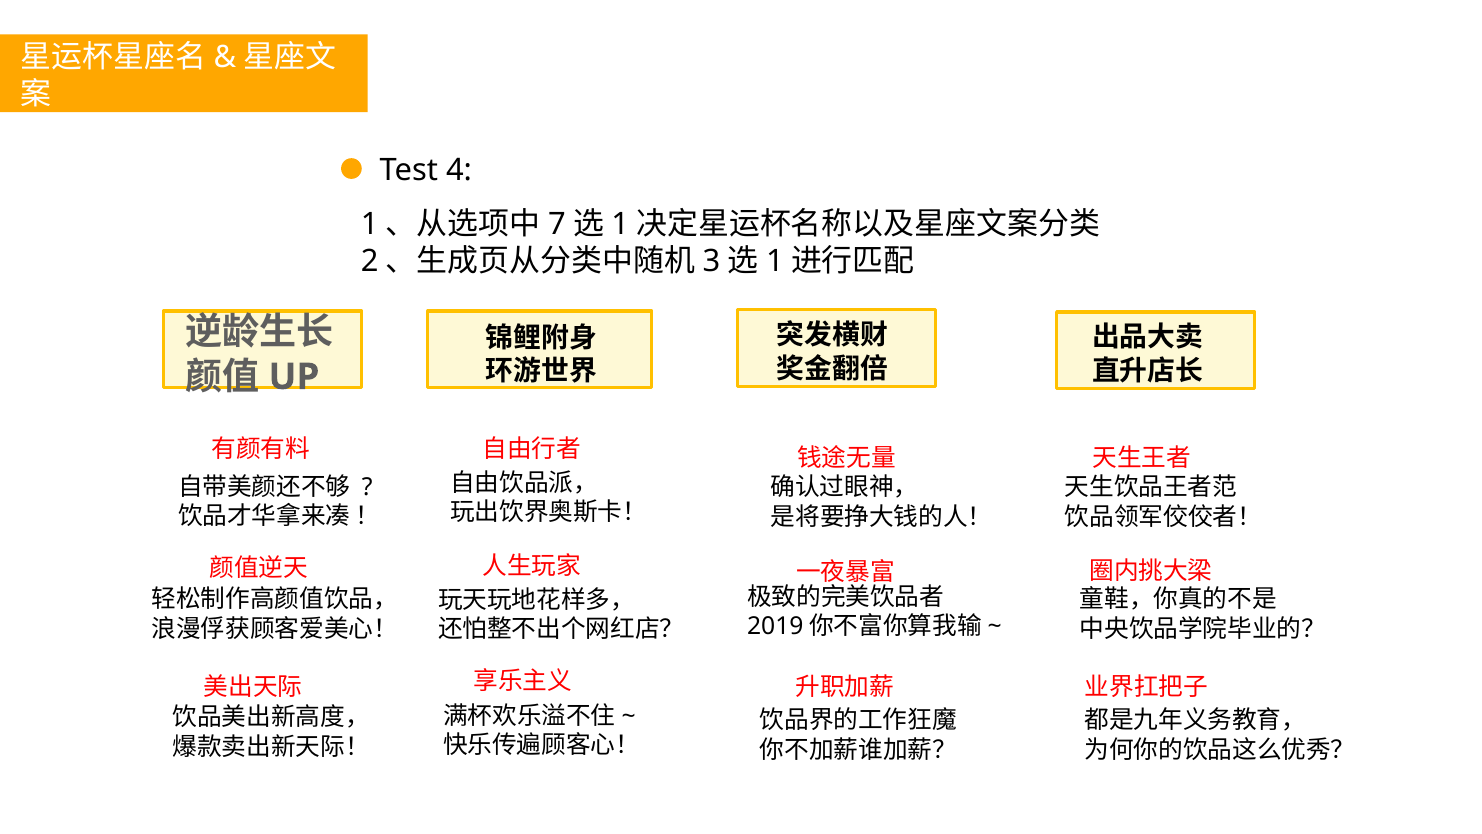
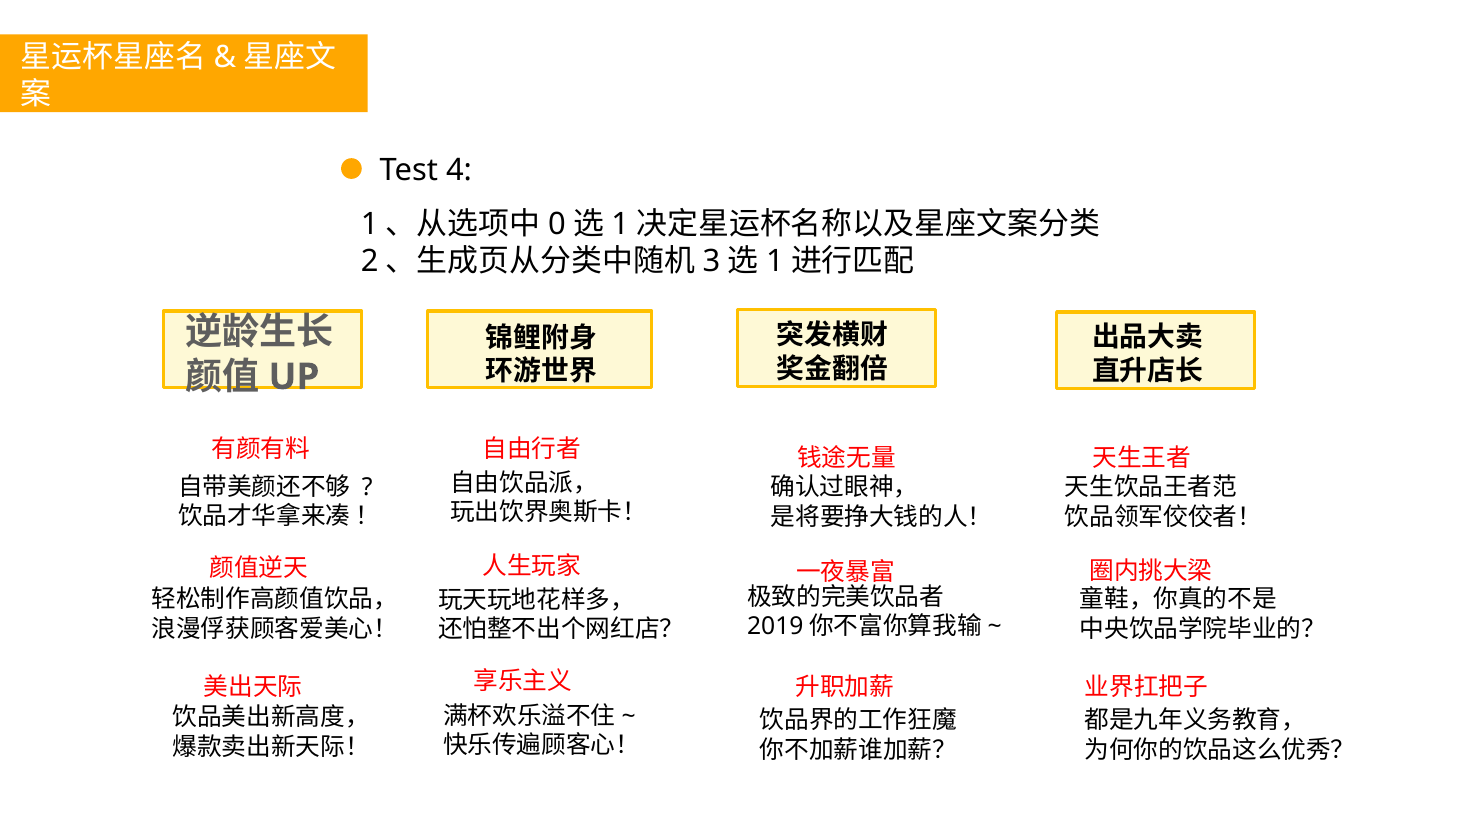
7: 7 -> 0
